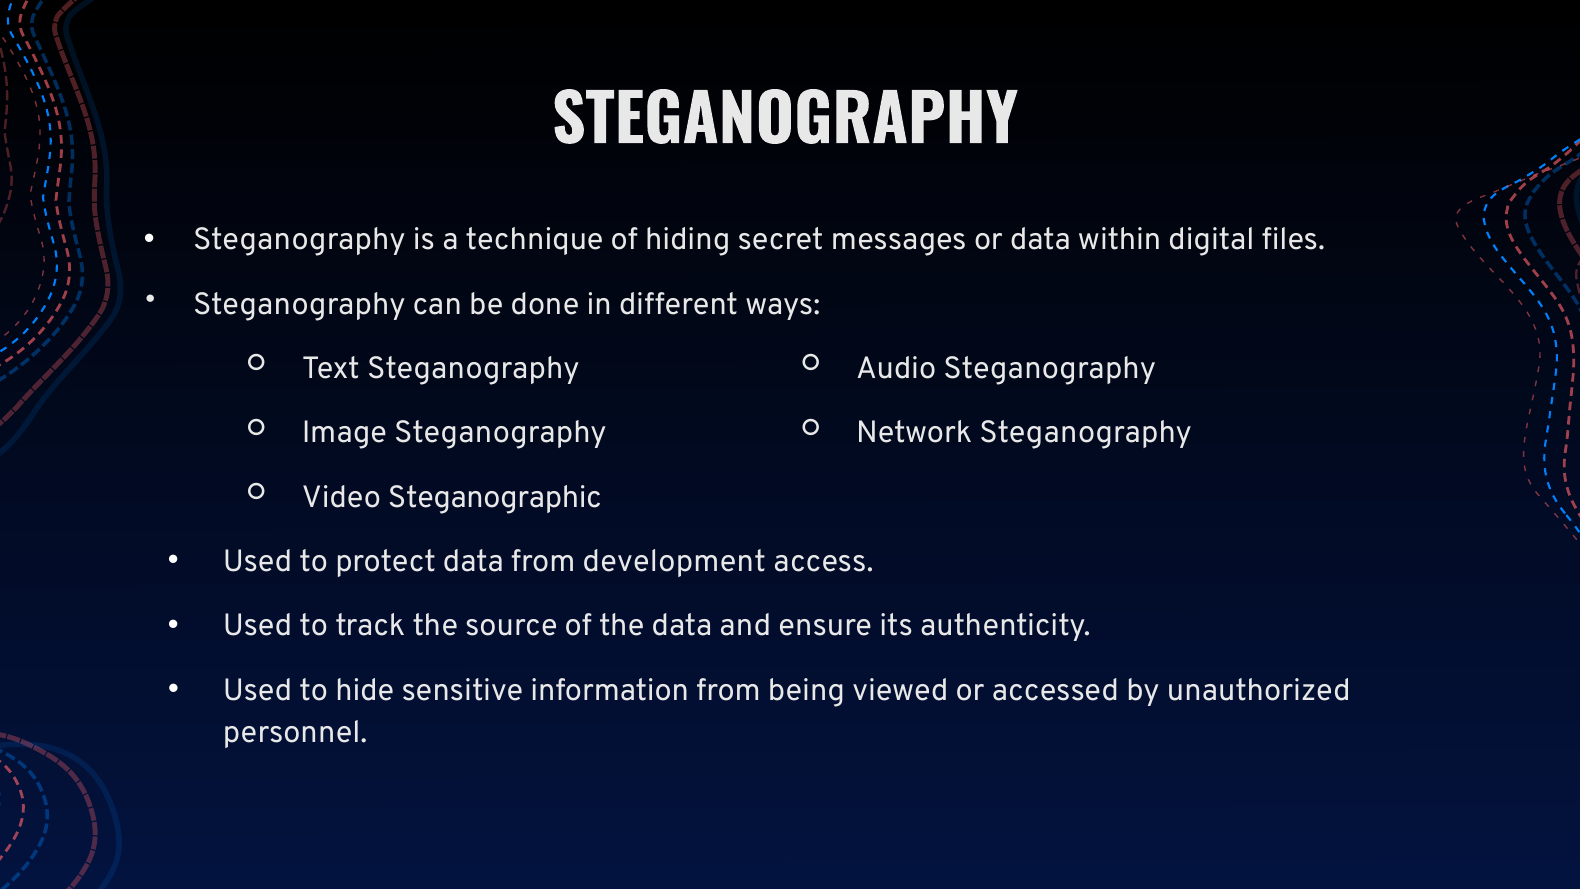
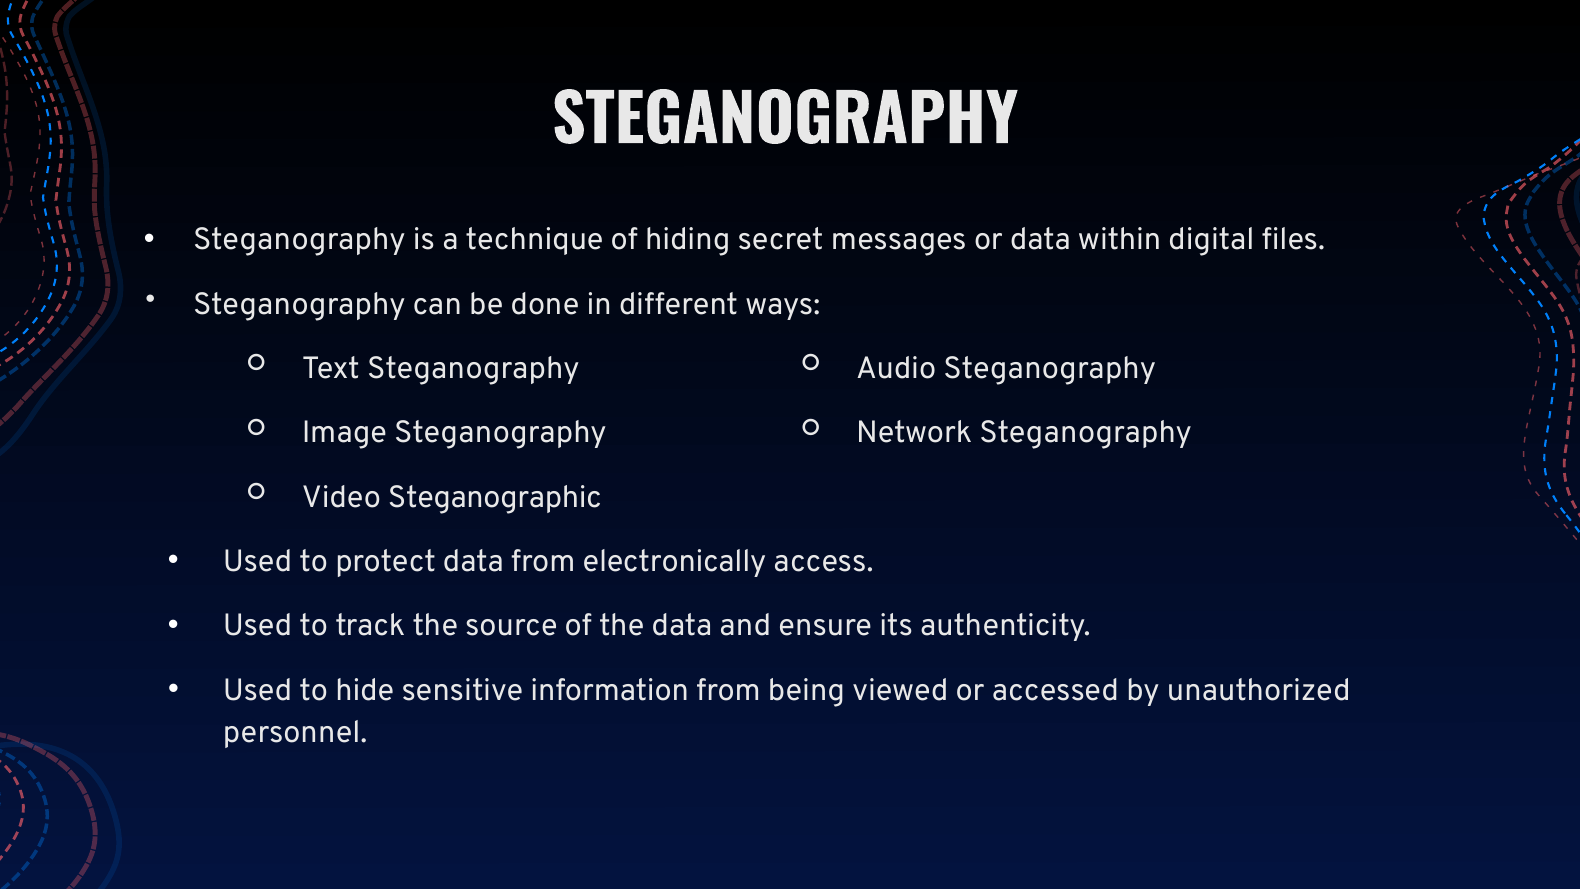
development: development -> electronically
